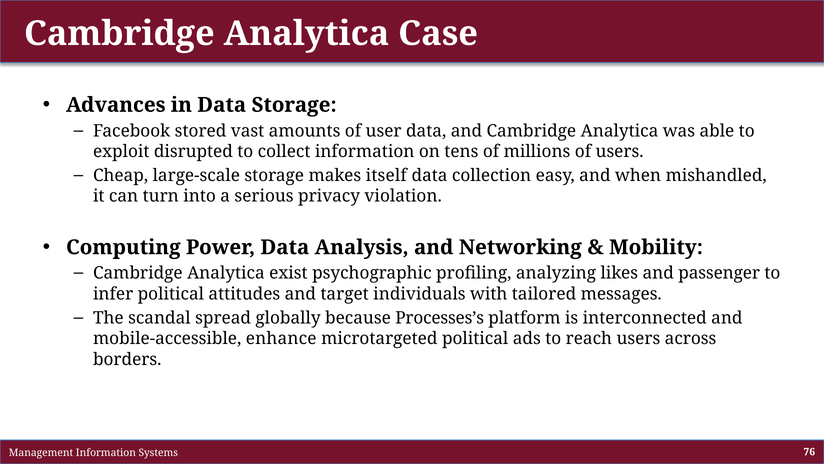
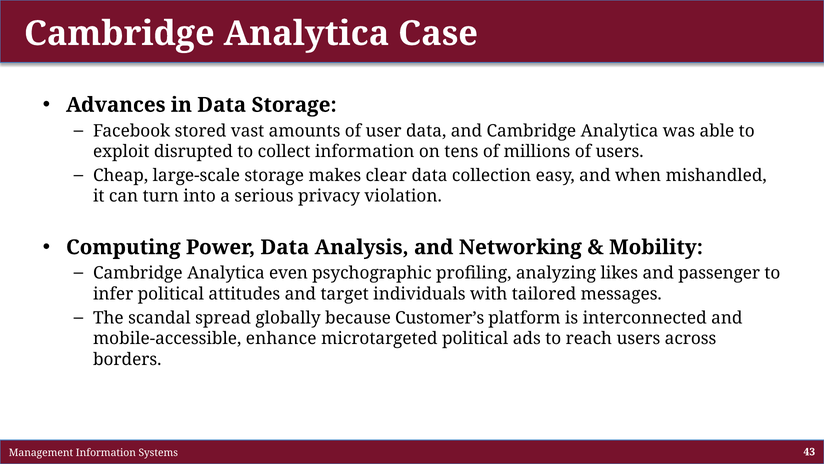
itself: itself -> clear
exist: exist -> even
Processes’s: Processes’s -> Customer’s
76: 76 -> 43
